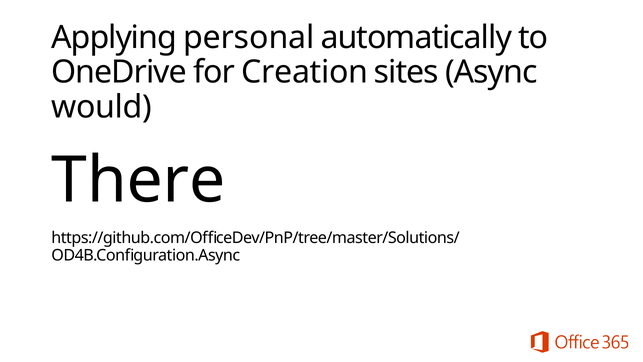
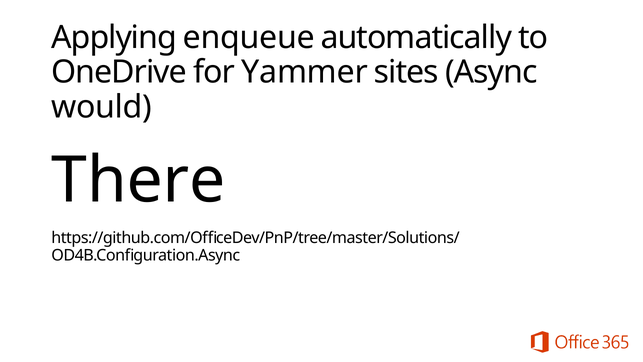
personal: personal -> enqueue
Creation: Creation -> Yammer
